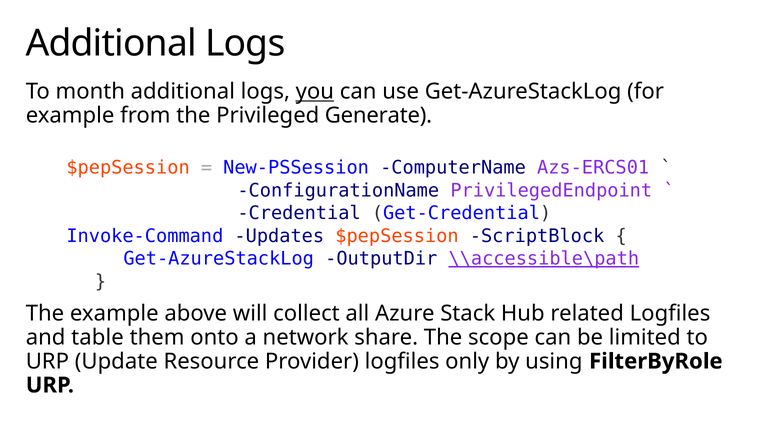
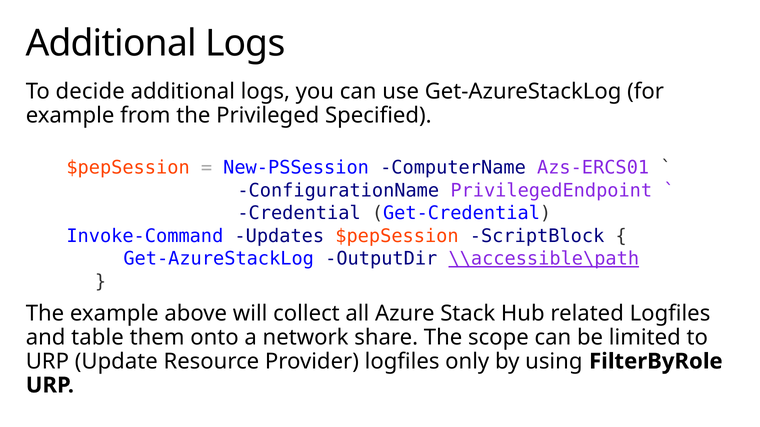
month: month -> decide
you underline: present -> none
Generate: Generate -> Specified
